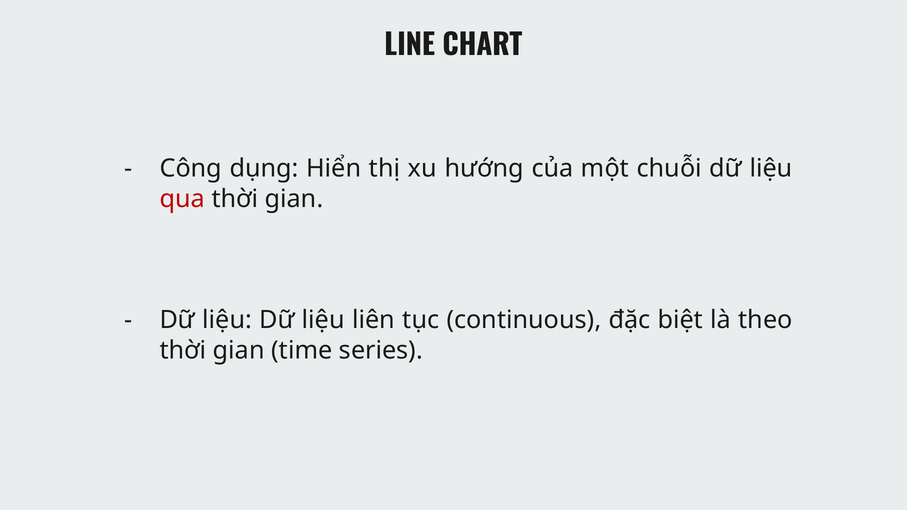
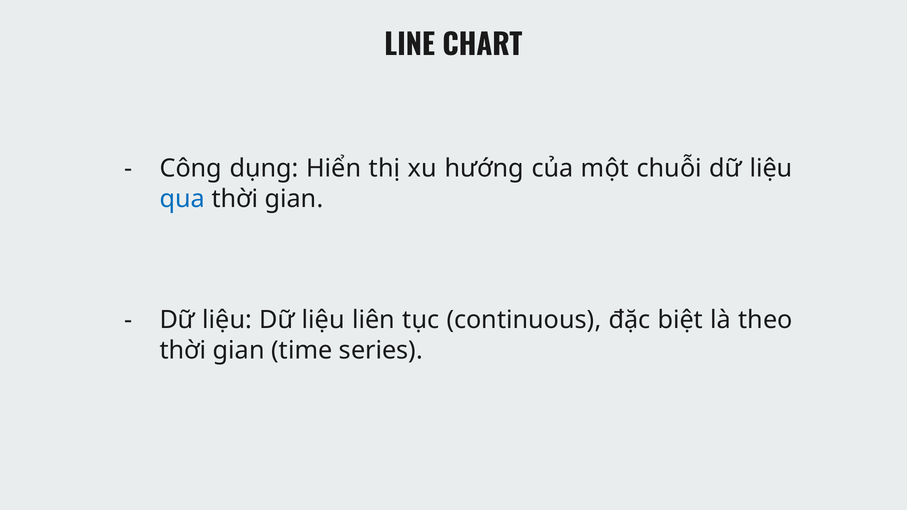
qua colour: red -> blue
